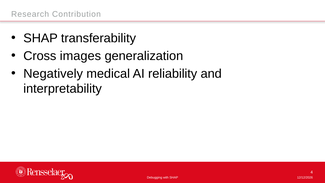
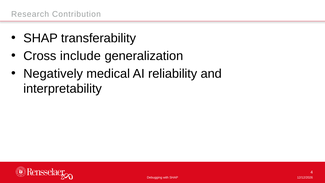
images: images -> include
